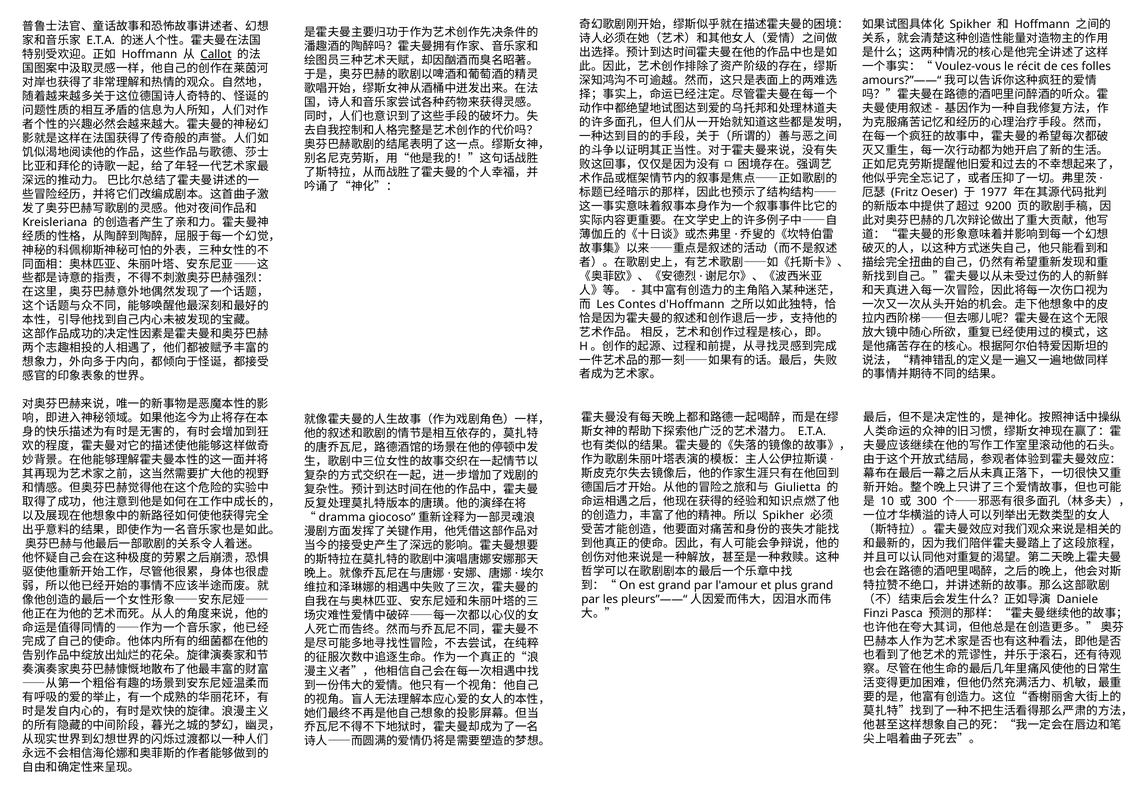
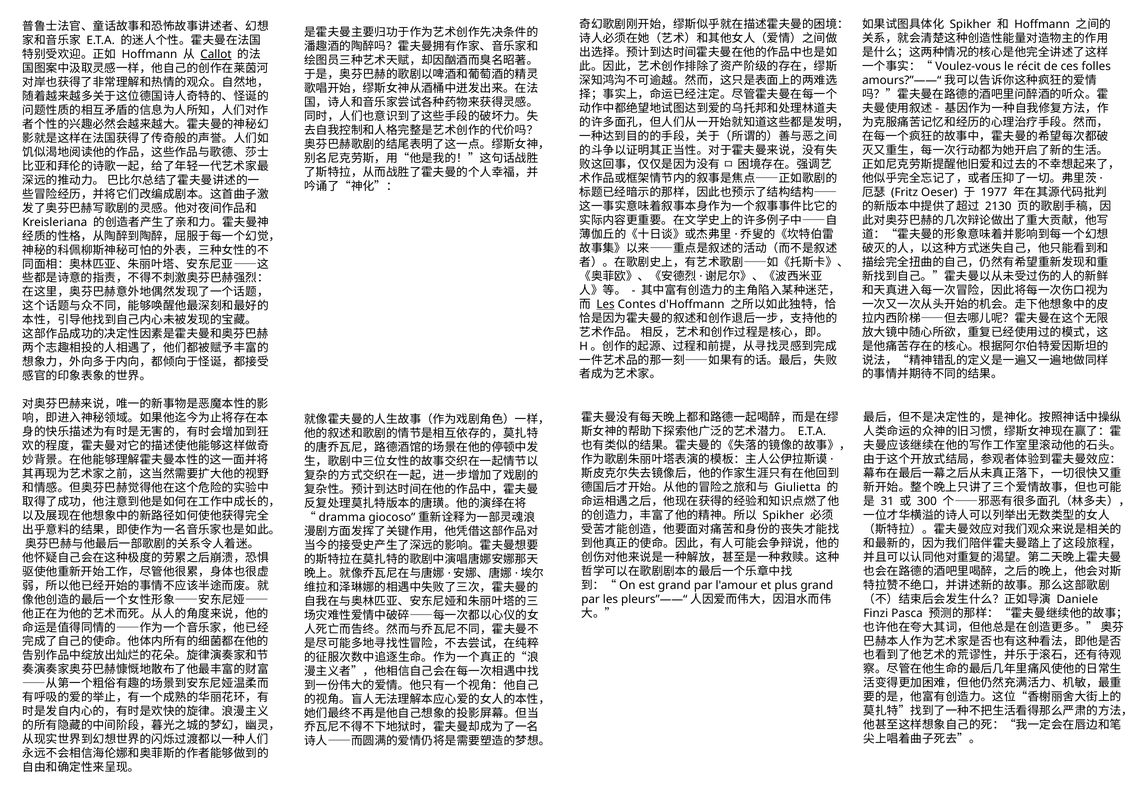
9200: 9200 -> 2130
Les at (606, 304) underline: none -> present
10: 10 -> 31
